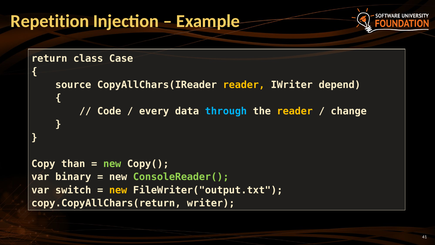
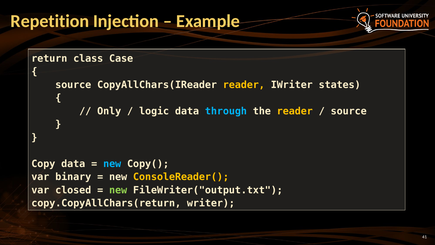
depend: depend -> states
Code: Code -> Only
every: every -> logic
change at (349, 111): change -> source
Copy than: than -> data
new at (112, 164) colour: light green -> light blue
ConsoleReader( colour: light green -> yellow
switch: switch -> closed
new at (118, 190) colour: yellow -> light green
